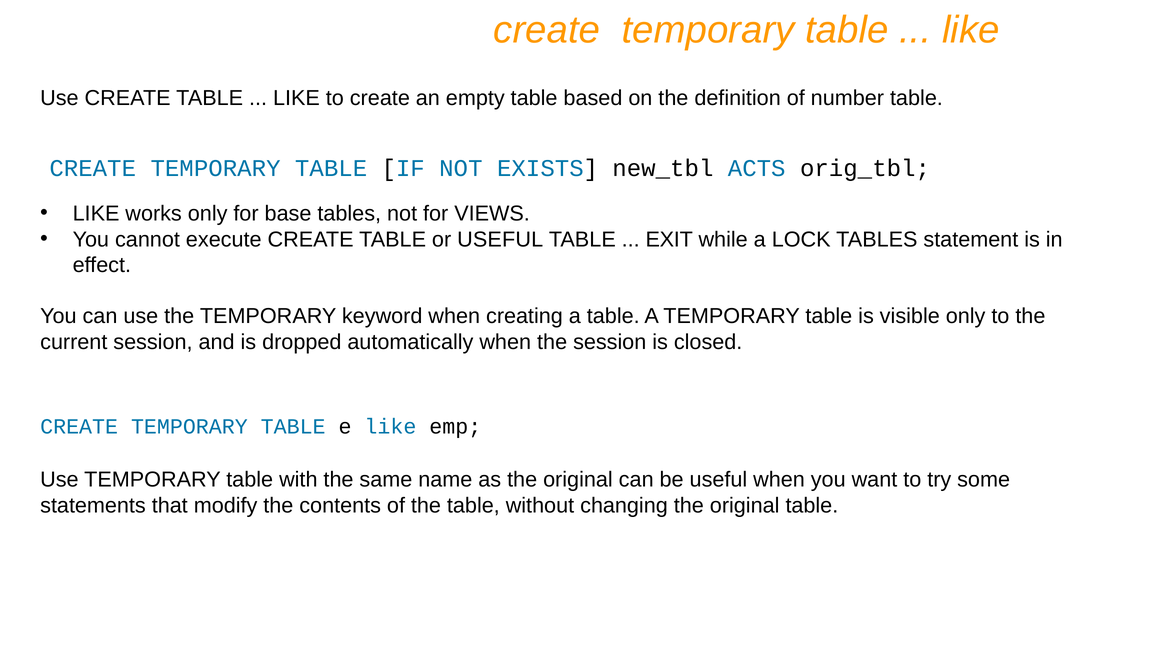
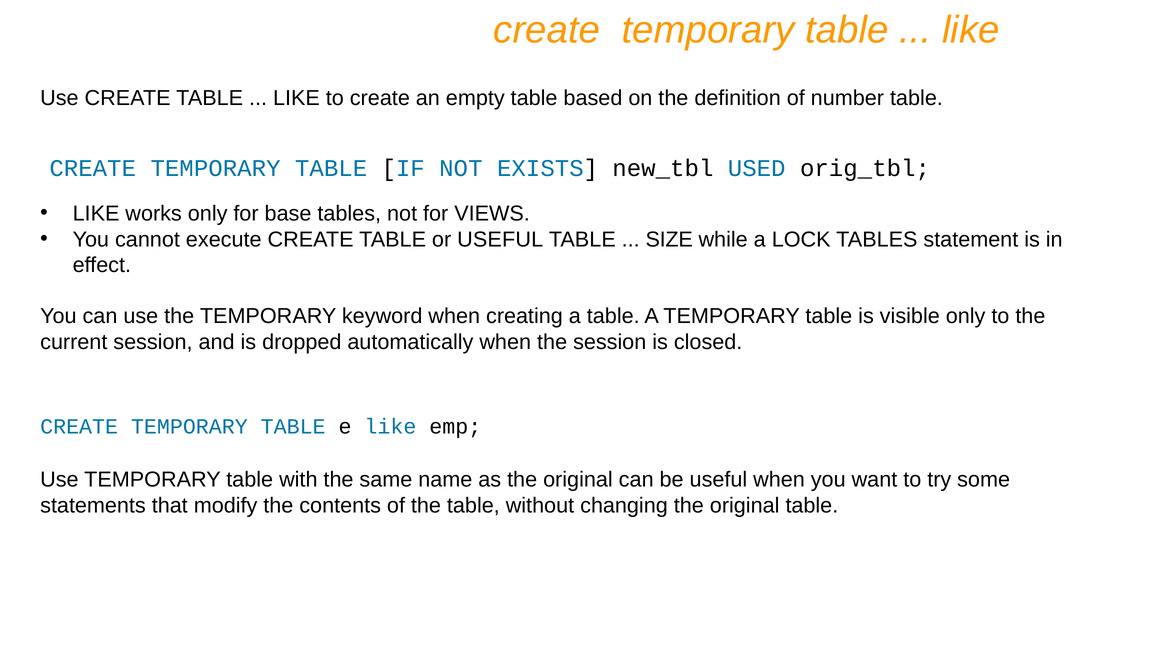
ACTS: ACTS -> USED
EXIT: EXIT -> SIZE
